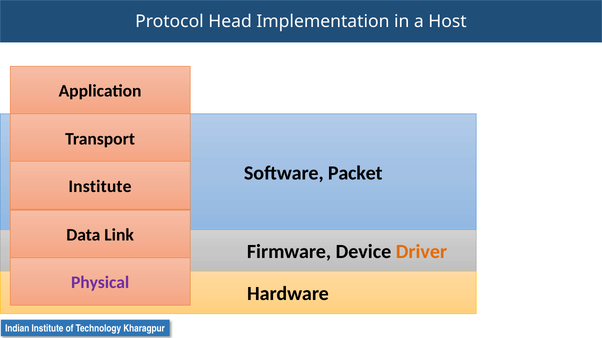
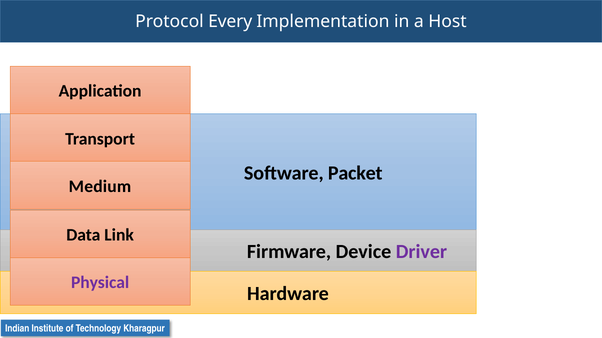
Head: Head -> Every
Institute at (100, 187): Institute -> Medium
Driver colour: orange -> purple
